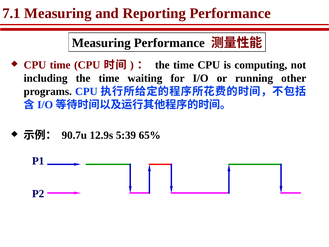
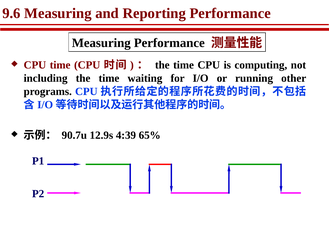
7.1: 7.1 -> 9.6
5:39: 5:39 -> 4:39
